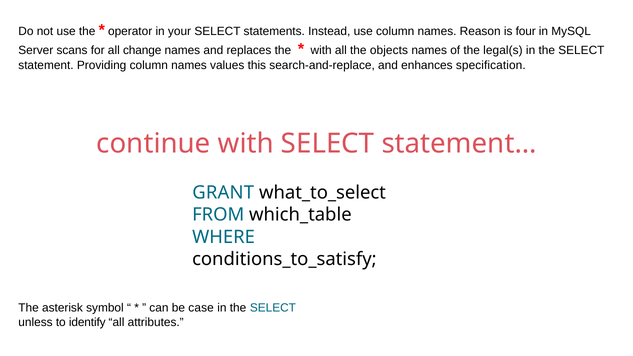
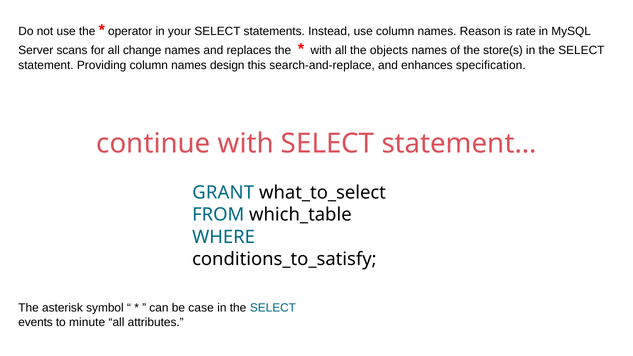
four: four -> rate
legal(s: legal(s -> store(s
values: values -> design
unless: unless -> events
identify: identify -> minute
